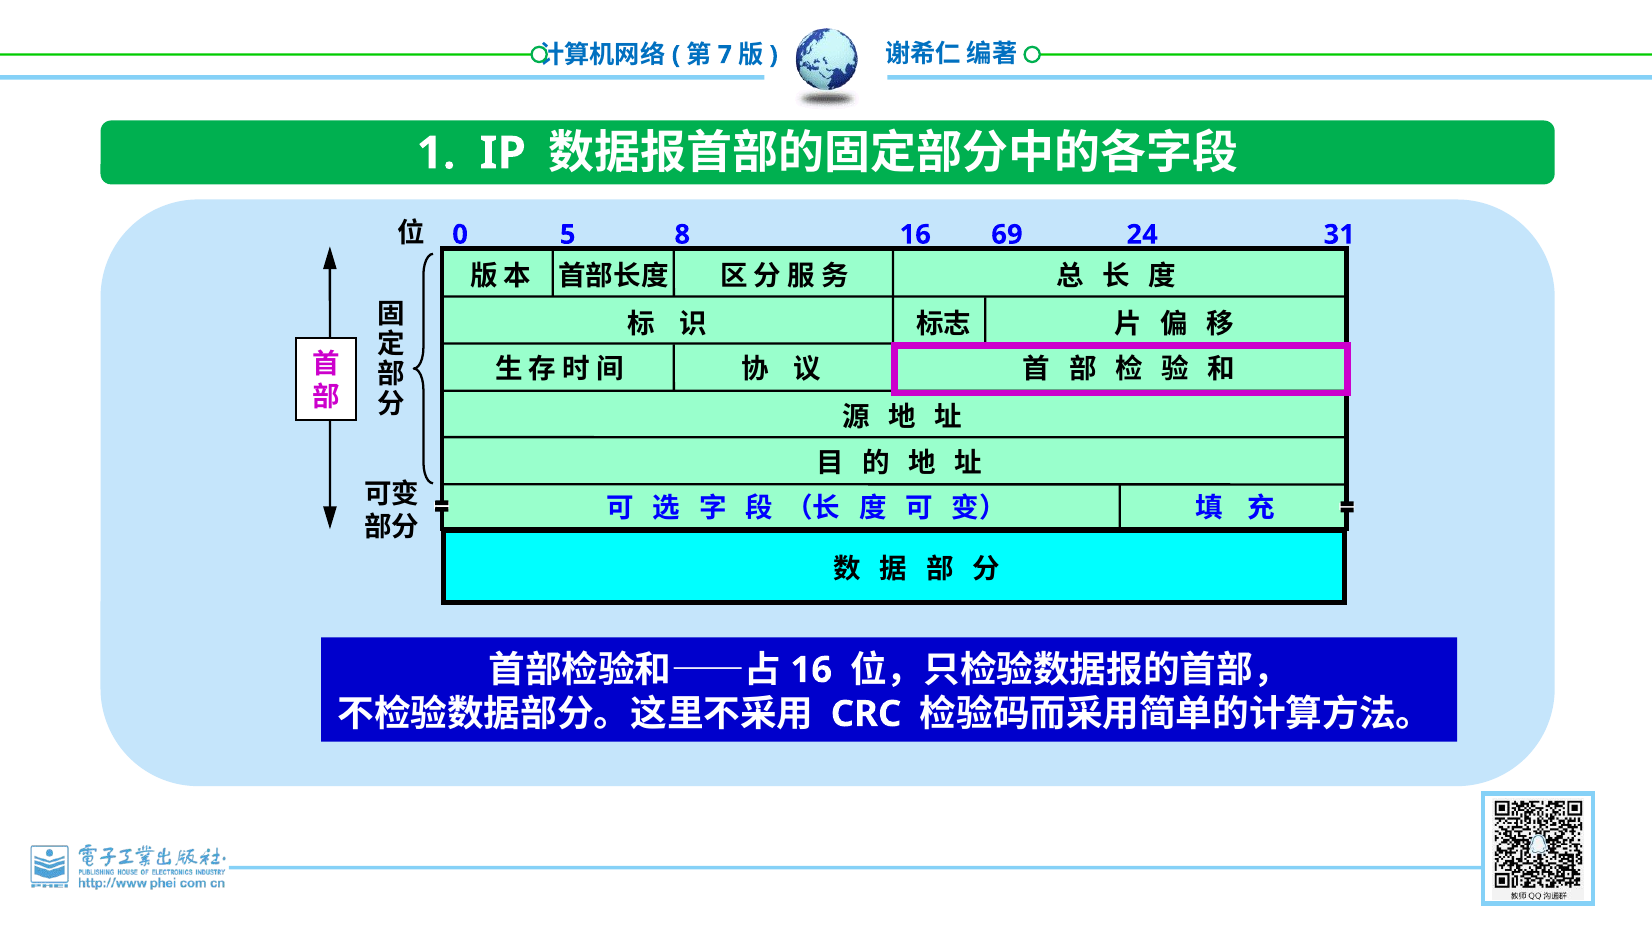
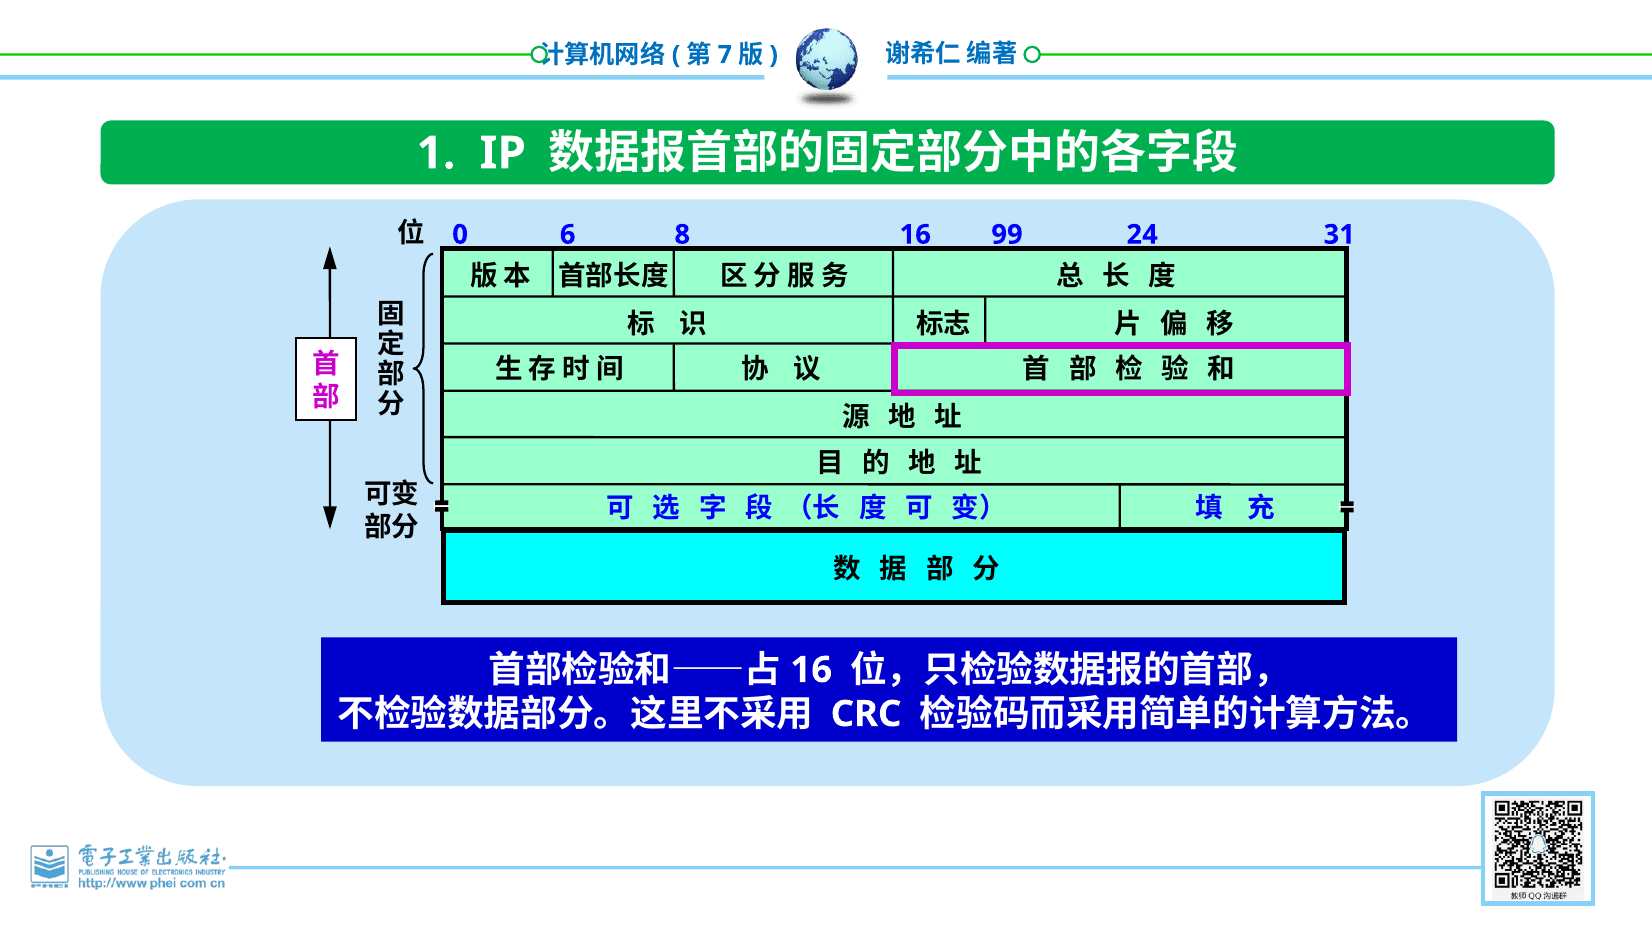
5: 5 -> 6
69: 69 -> 99
